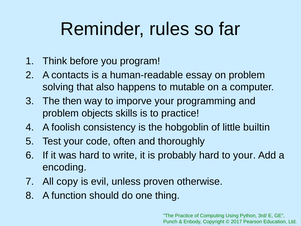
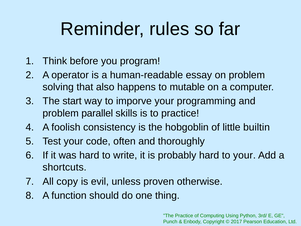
contacts: contacts -> operator
then: then -> start
objects: objects -> parallel
encoding: encoding -> shortcuts
